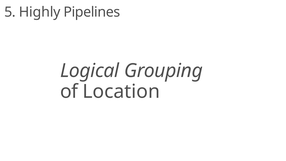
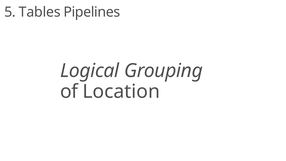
Highly: Highly -> Tables
